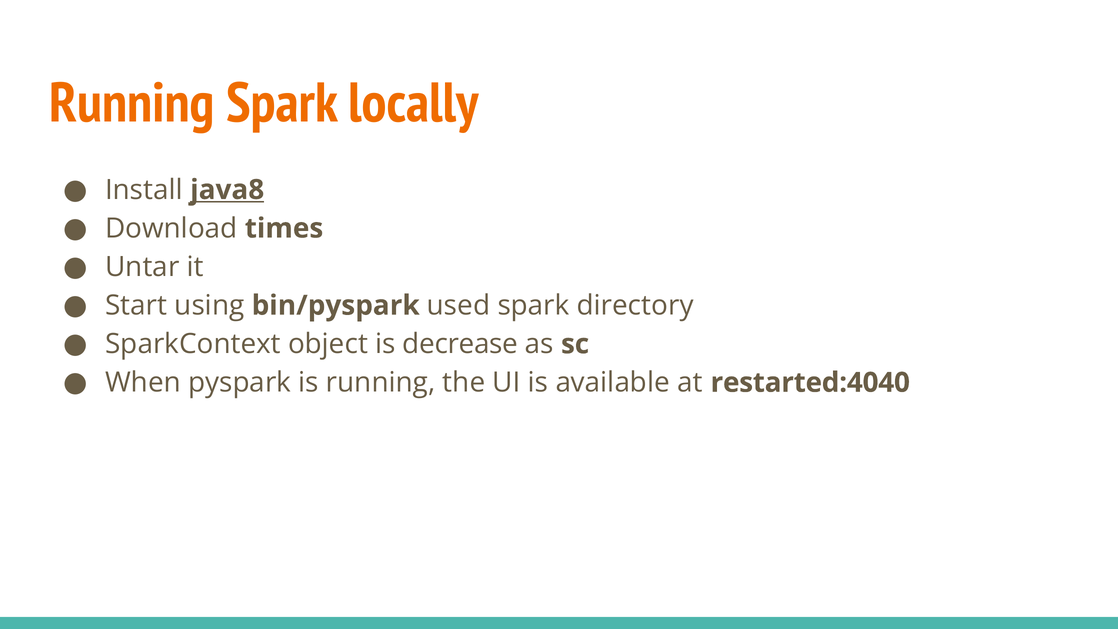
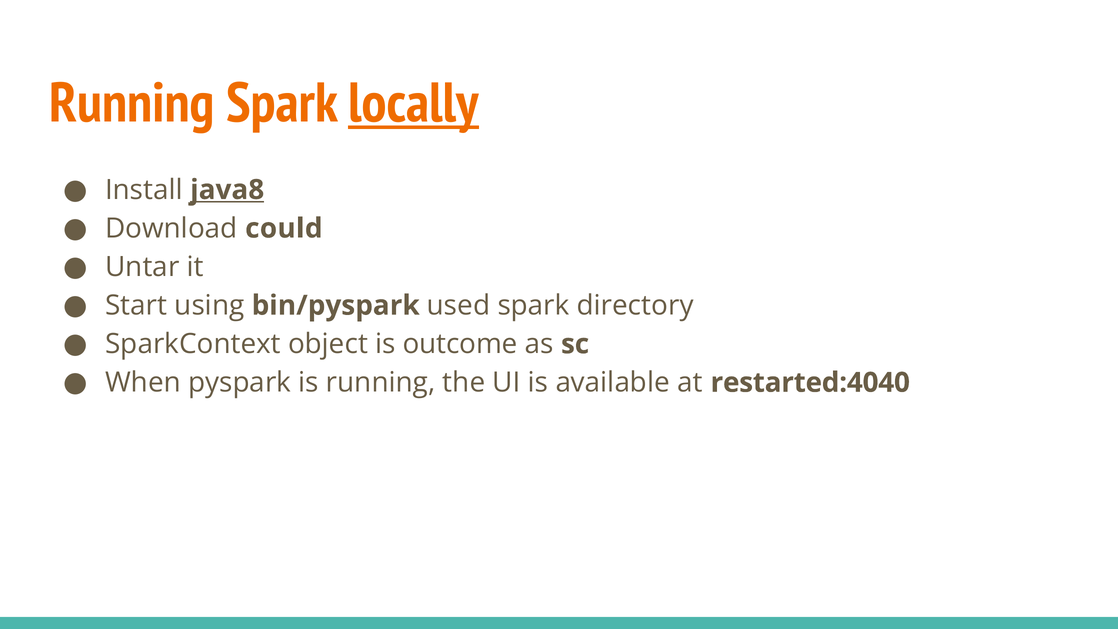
locally underline: none -> present
times: times -> could
decrease: decrease -> outcome
